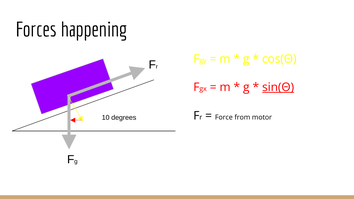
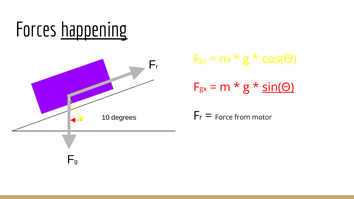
happening underline: none -> present
